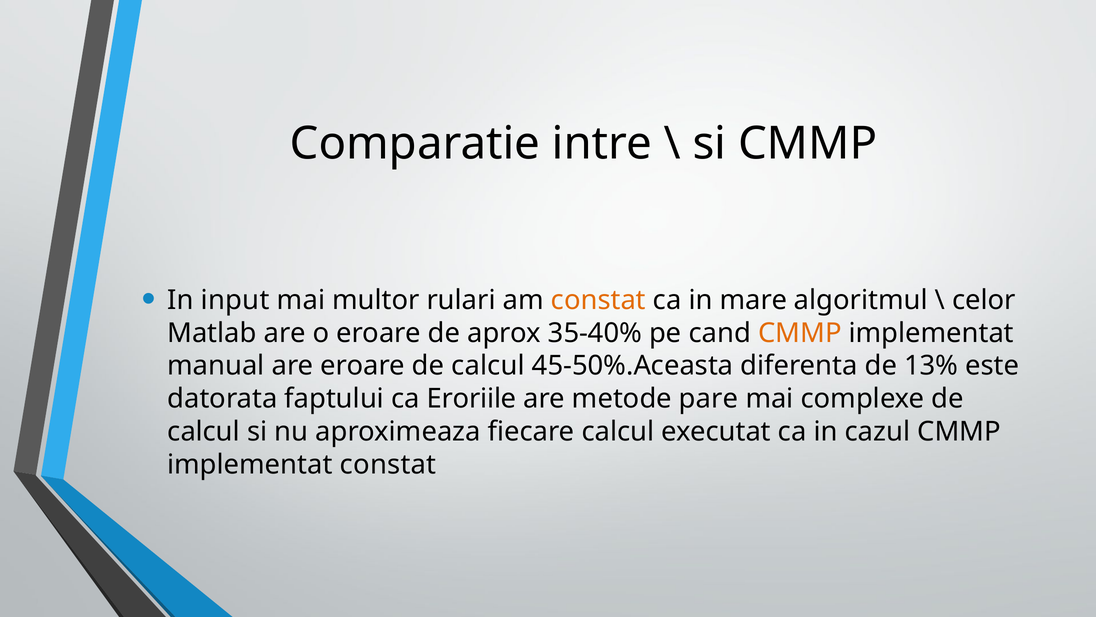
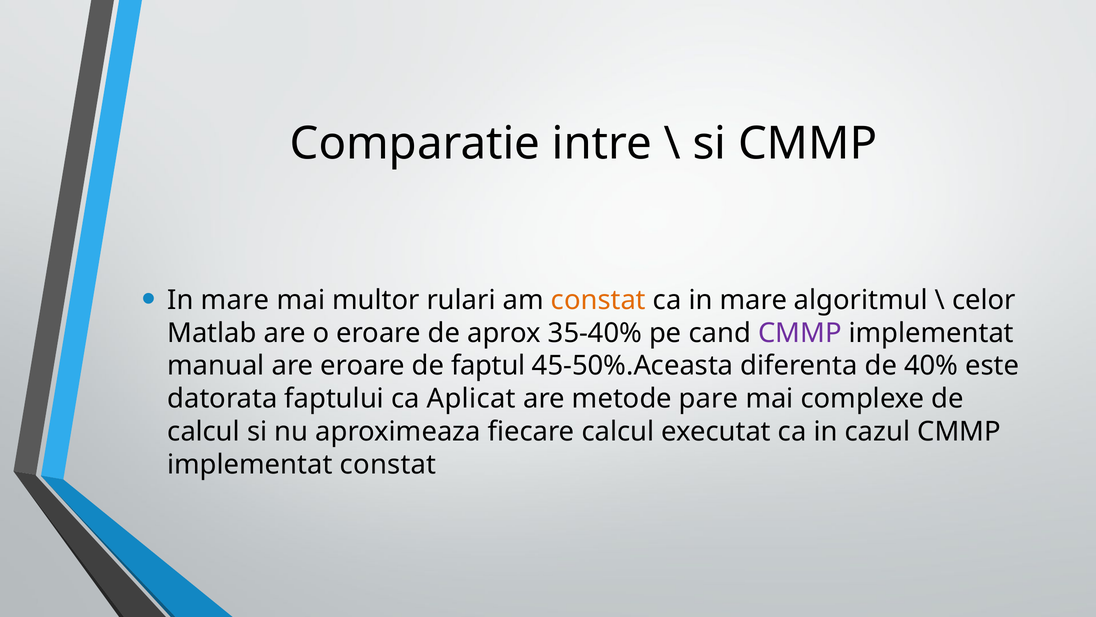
input at (235, 300): input -> mare
CMMP at (800, 333) colour: orange -> purple
eroare de calcul: calcul -> faptul
13%: 13% -> 40%
Eroriile: Eroriile -> Aplicat
